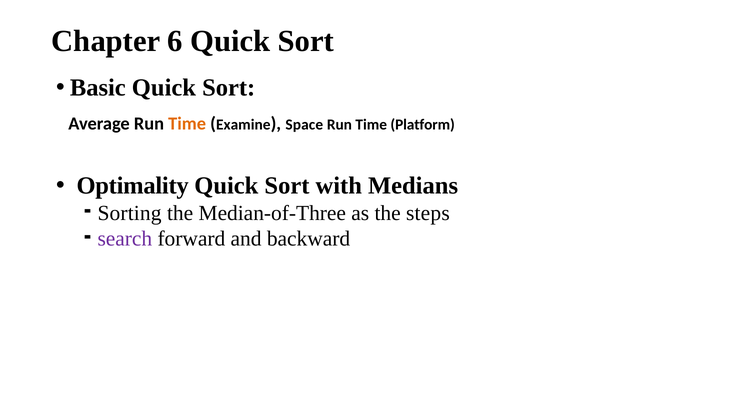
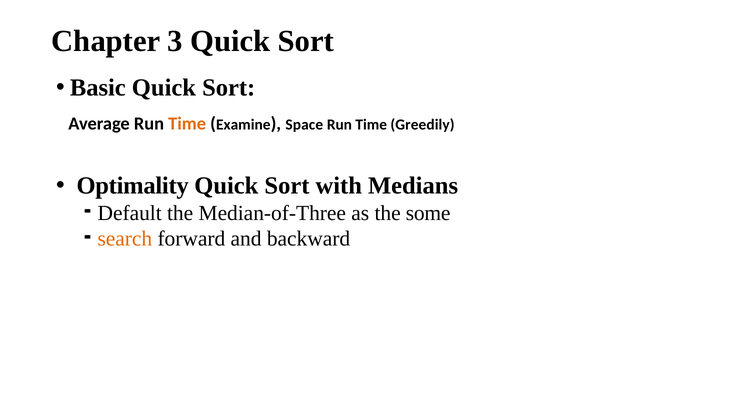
6: 6 -> 3
Platform: Platform -> Greedily
Sorting: Sorting -> Default
steps: steps -> some
search colour: purple -> orange
